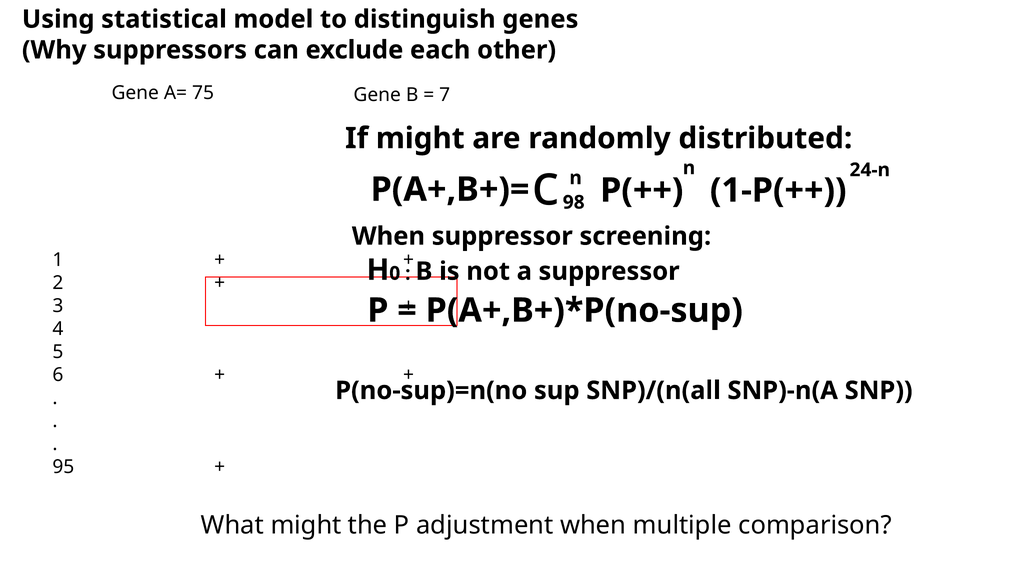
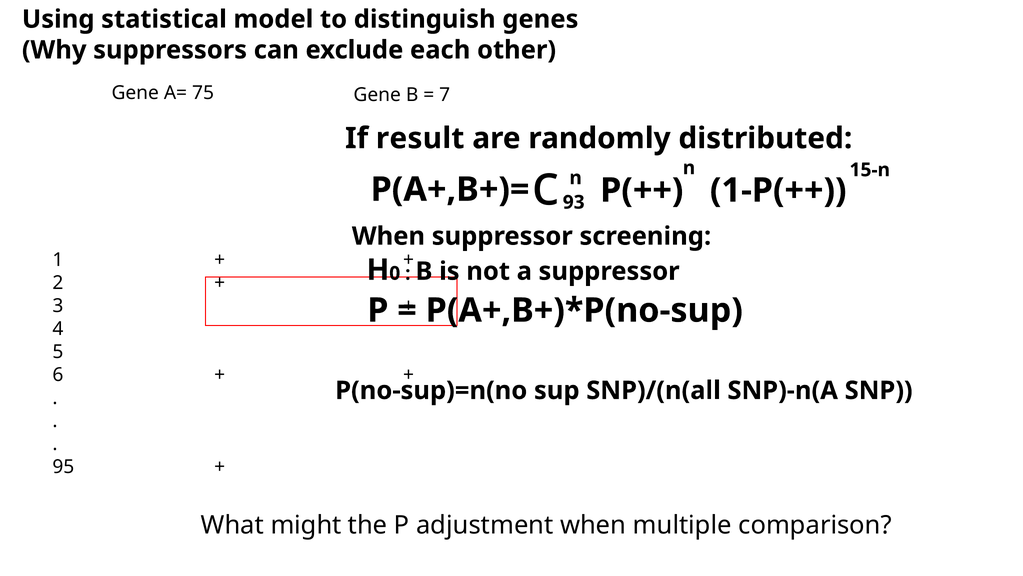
If might: might -> result
24-n: 24-n -> 15-n
98: 98 -> 93
